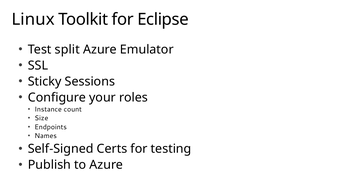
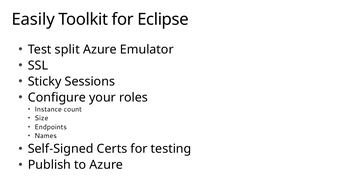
Linux: Linux -> Easily
